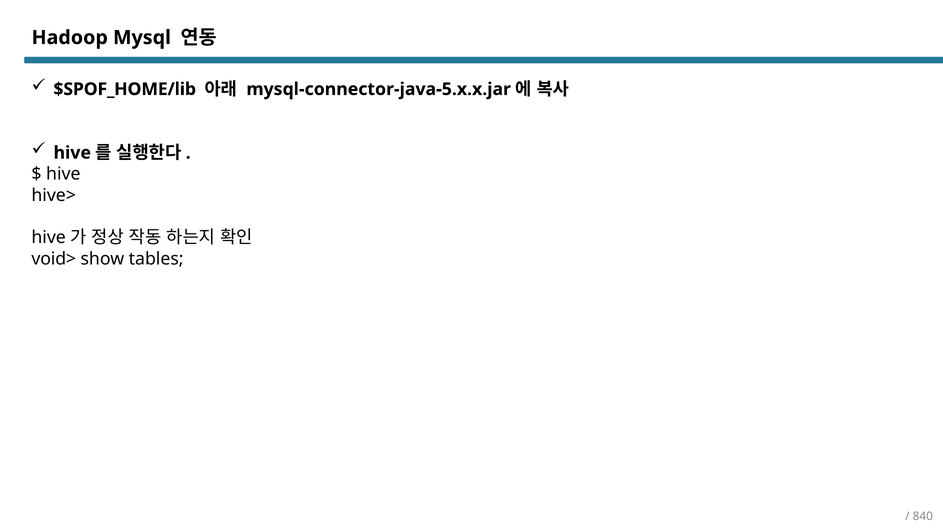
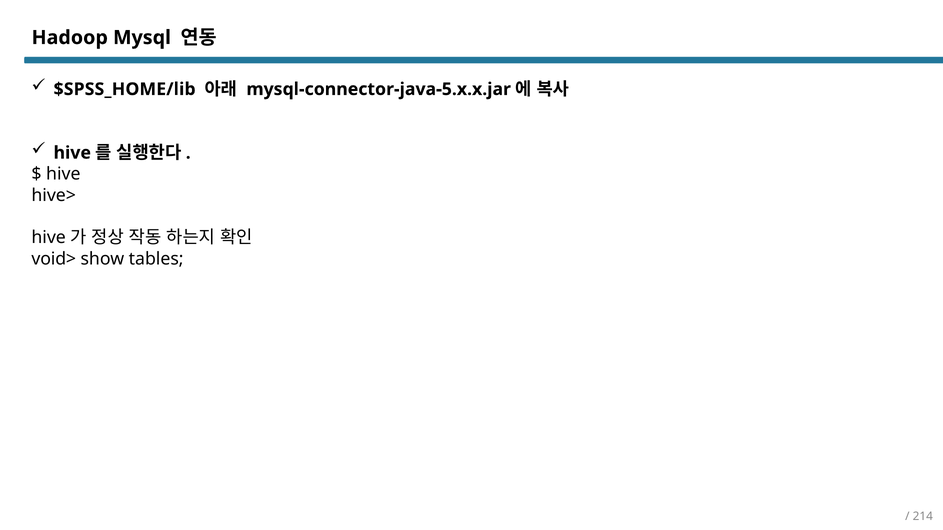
$SPOF_HOME/lib: $SPOF_HOME/lib -> $SPSS_HOME/lib
840: 840 -> 214
